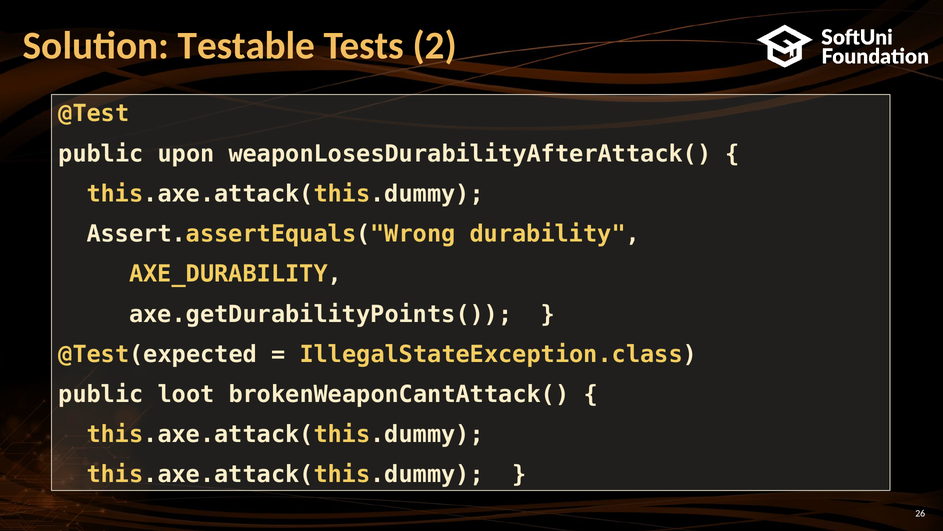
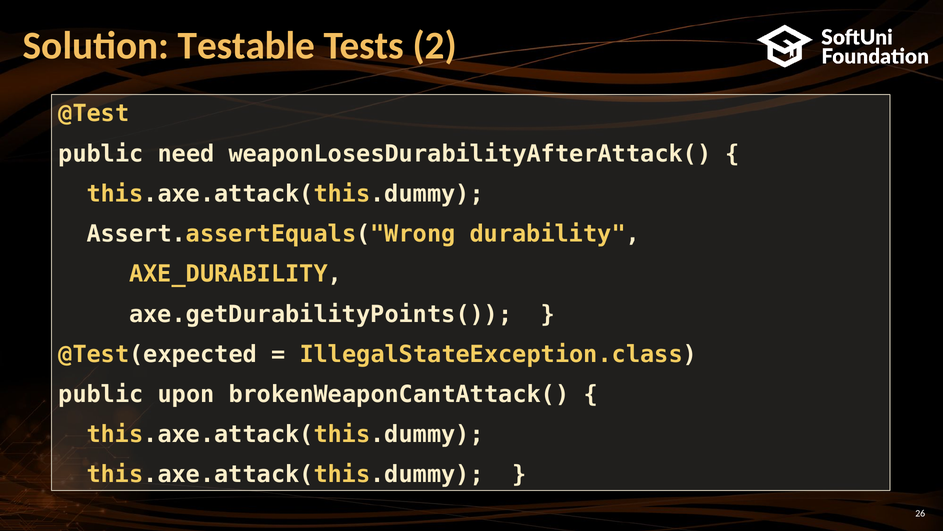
upon: upon -> need
loot: loot -> upon
